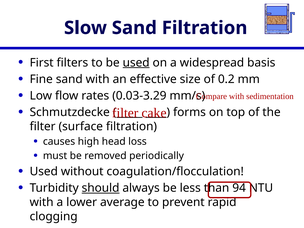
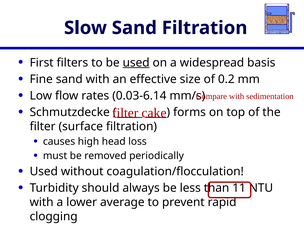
0.03-3.29: 0.03-3.29 -> 0.03-6.14
should underline: present -> none
94: 94 -> 11
